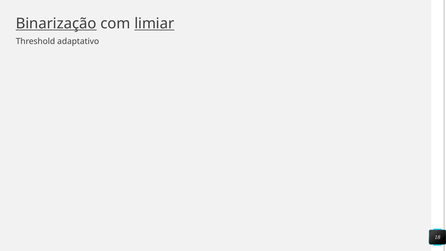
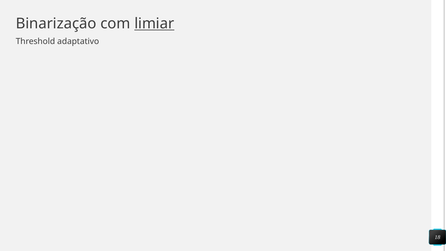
Binarização underline: present -> none
